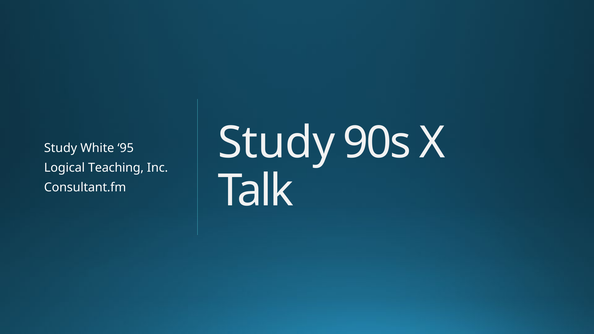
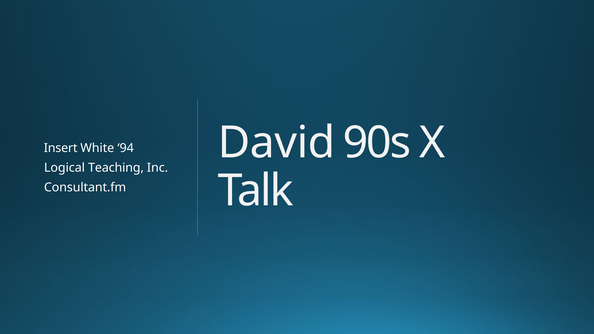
Study at (276, 143): Study -> David
Study at (61, 148): Study -> Insert
95: 95 -> 94
